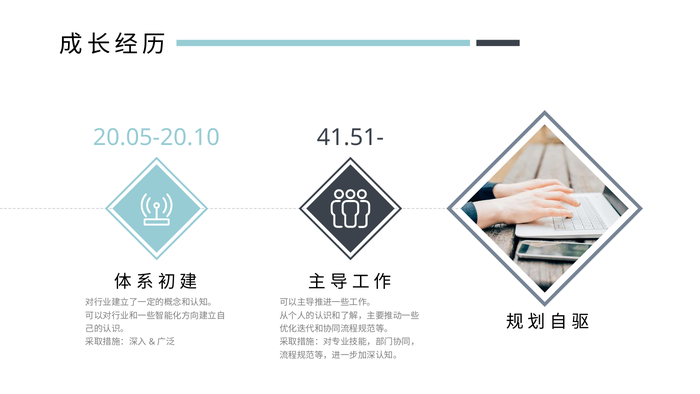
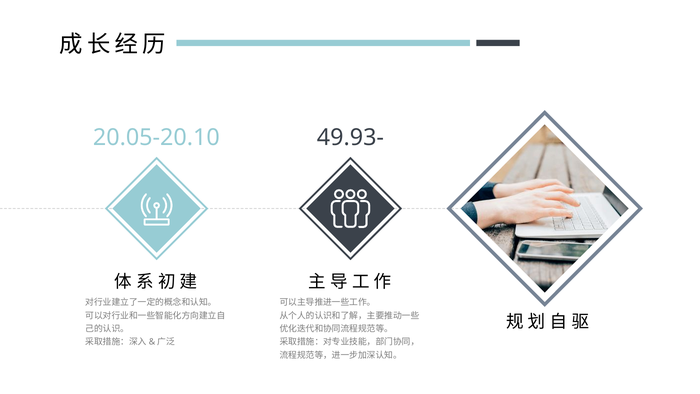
41.51-: 41.51- -> 49.93-
